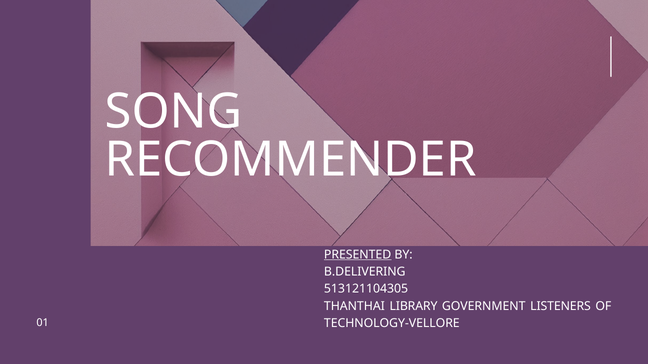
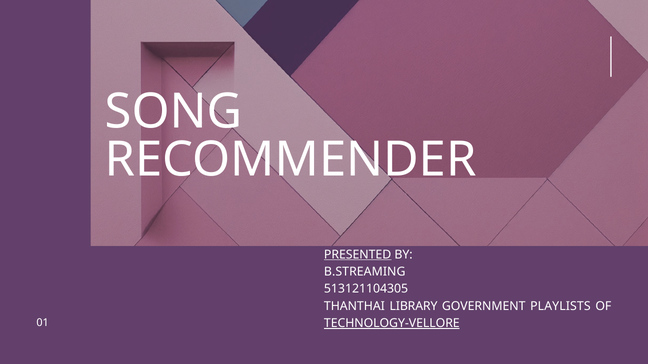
B.DELIVERING: B.DELIVERING -> B.STREAMING
LISTENERS: LISTENERS -> PLAYLISTS
TECHNOLOGY-VELLORE underline: none -> present
